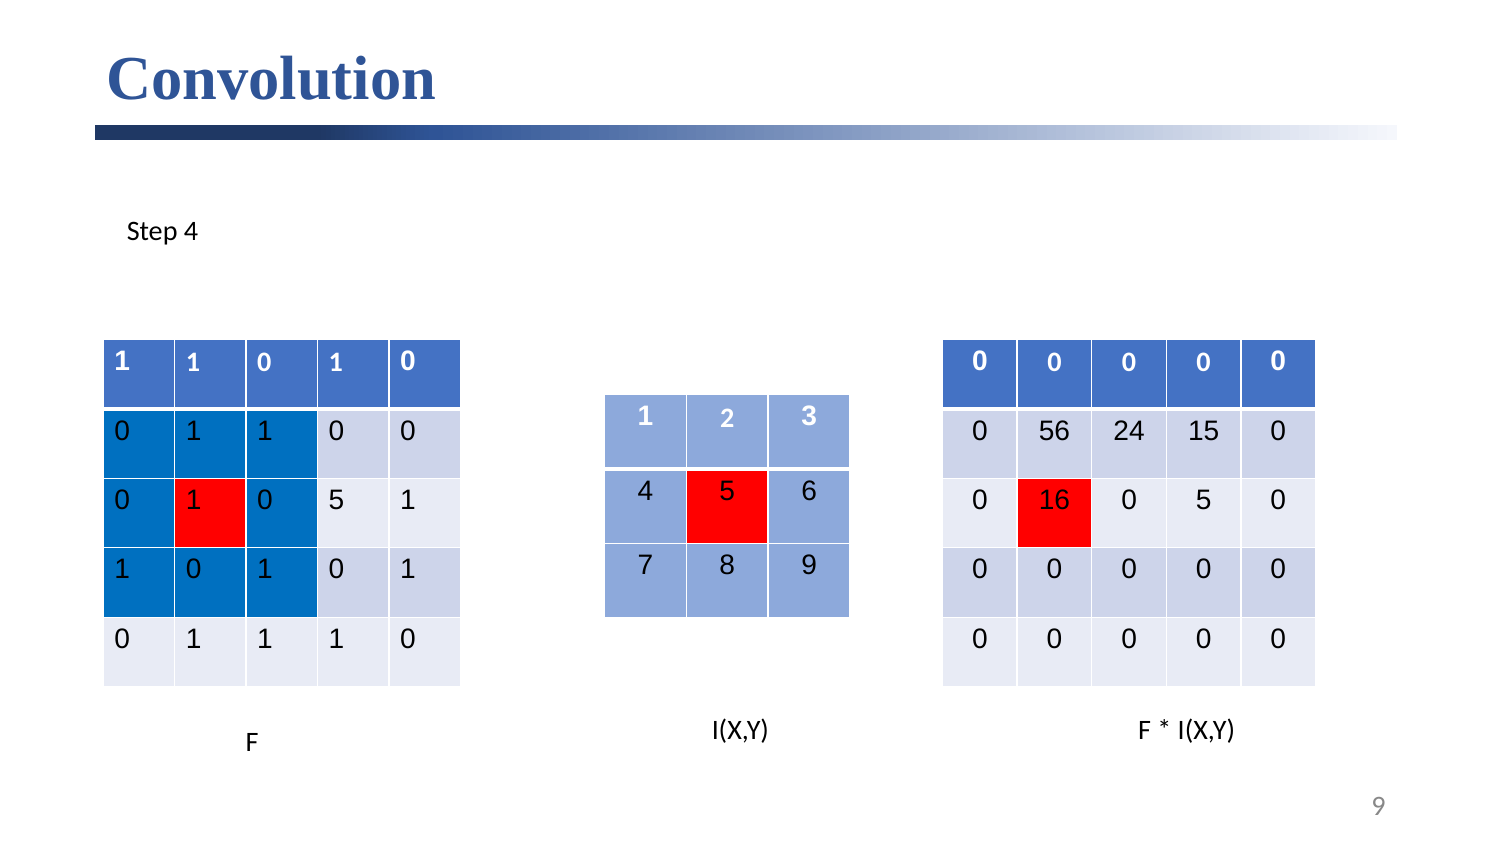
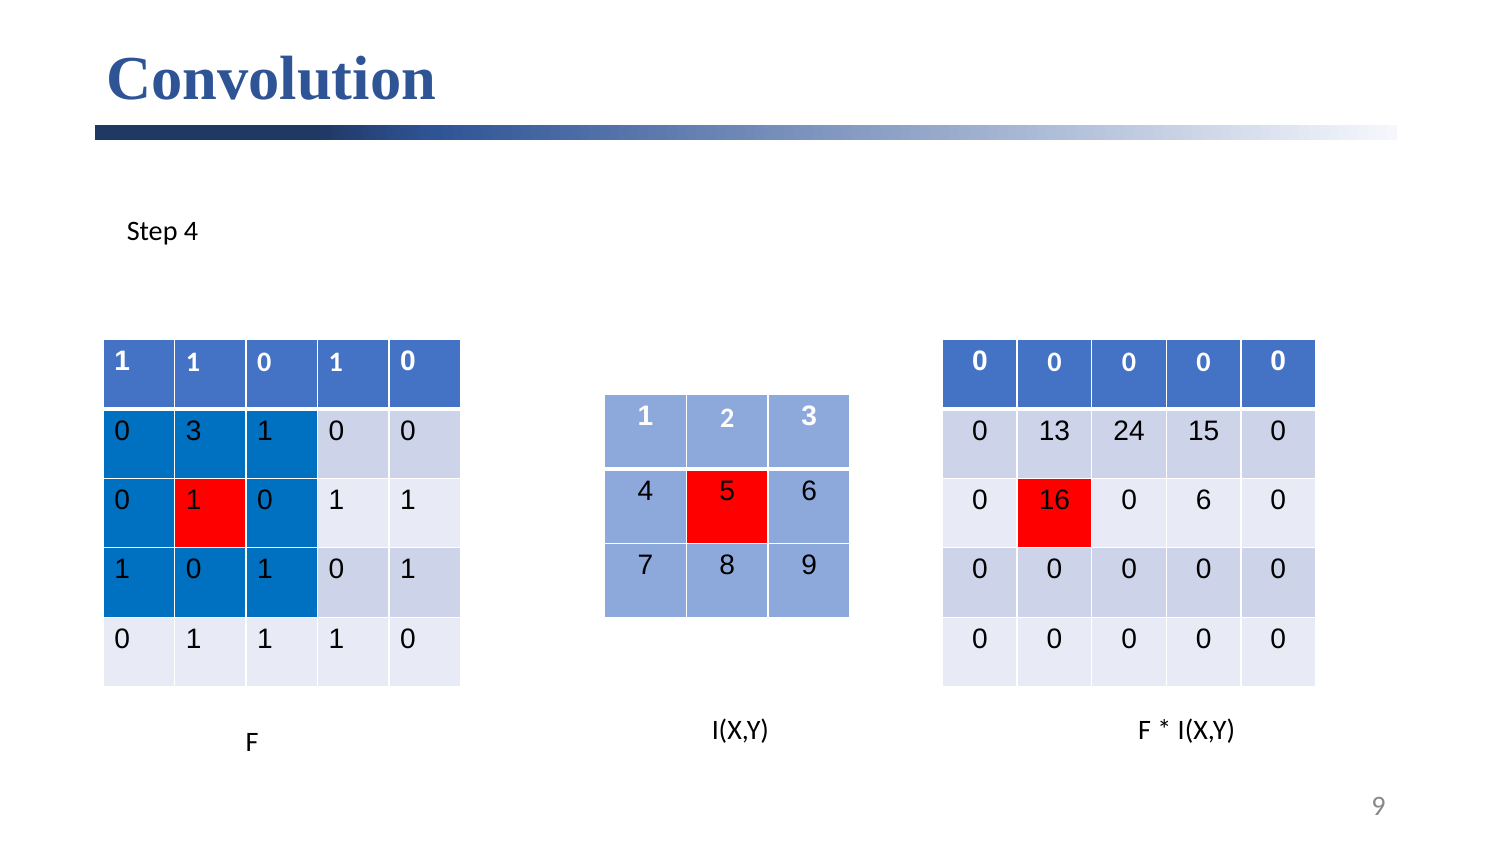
1 at (194, 431): 1 -> 3
56: 56 -> 13
5 at (337, 500): 5 -> 1
16 0 5: 5 -> 6
